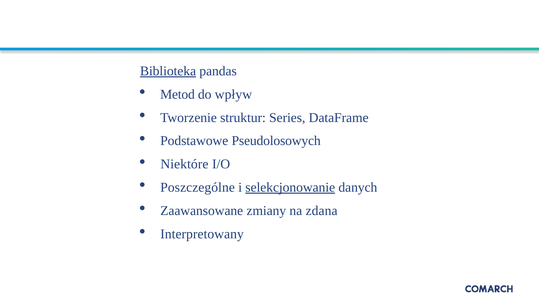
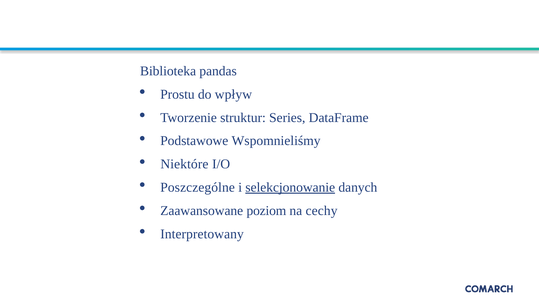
Biblioteka underline: present -> none
Metod: Metod -> Prostu
Pseudolosowych: Pseudolosowych -> Wspomnieliśmy
zmiany: zmiany -> poziom
zdana: zdana -> cechy
